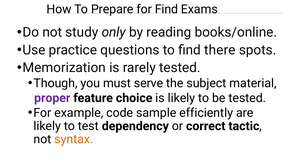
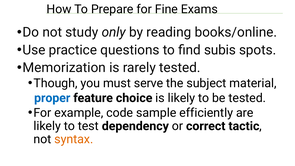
for Find: Find -> Fine
there: there -> subis
proper colour: purple -> blue
